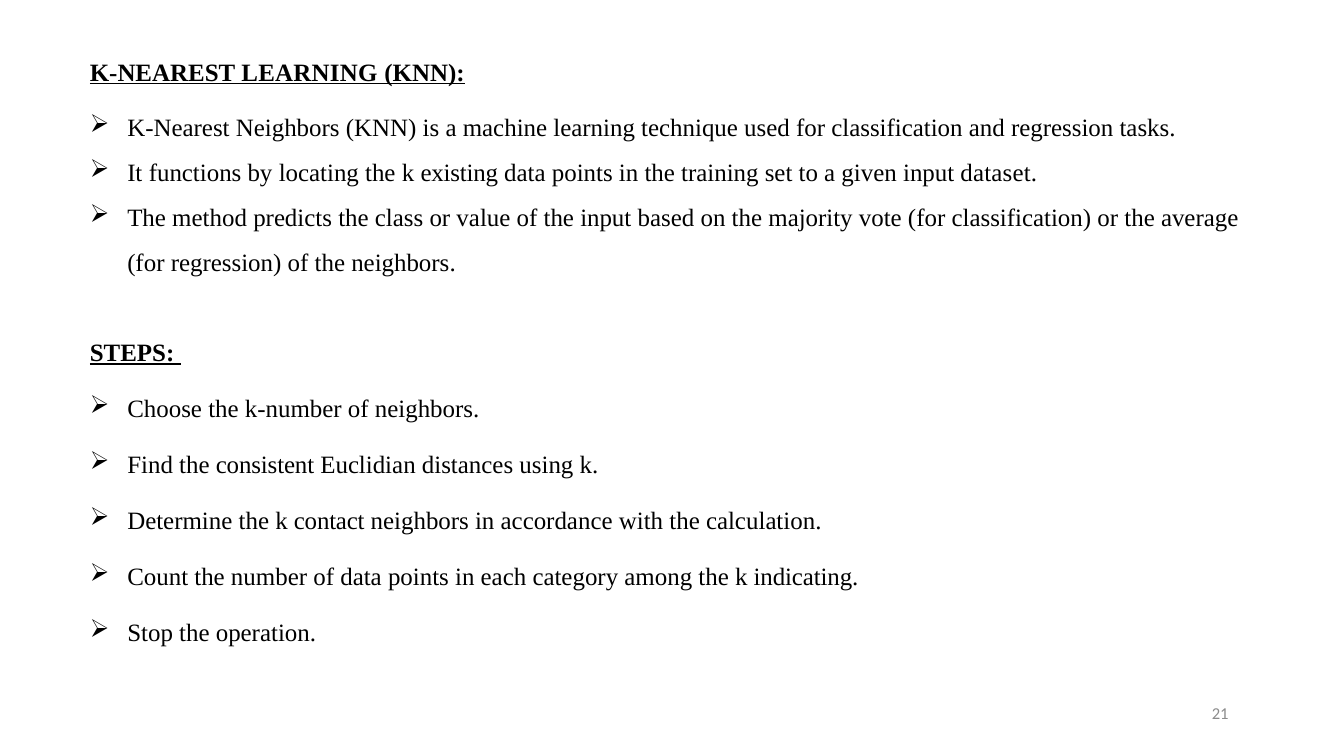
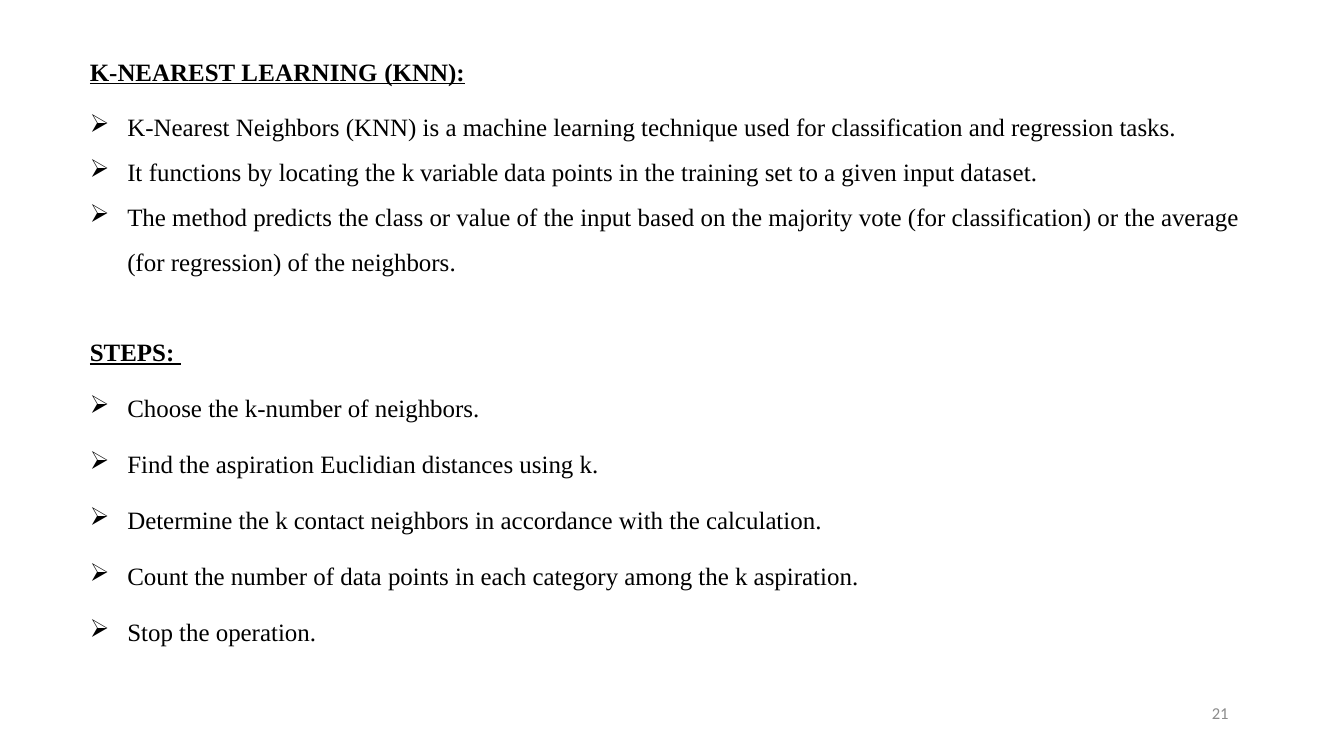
existing: existing -> variable
the consistent: consistent -> aspiration
k indicating: indicating -> aspiration
